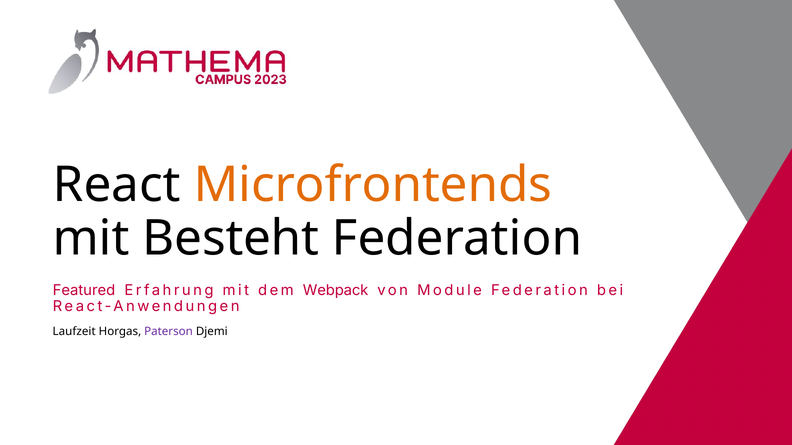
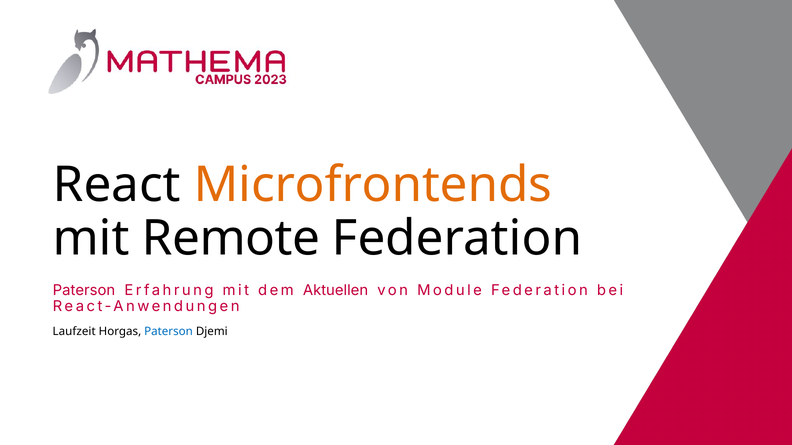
Besteht: Besteht -> Remote
Featured at (84, 291): Featured -> Paterson
Webpack: Webpack -> Aktuellen
Paterson at (168, 332) colour: purple -> blue
